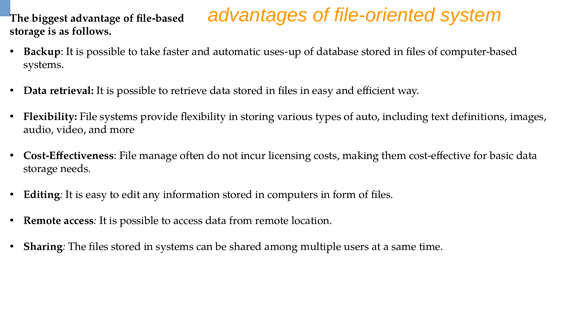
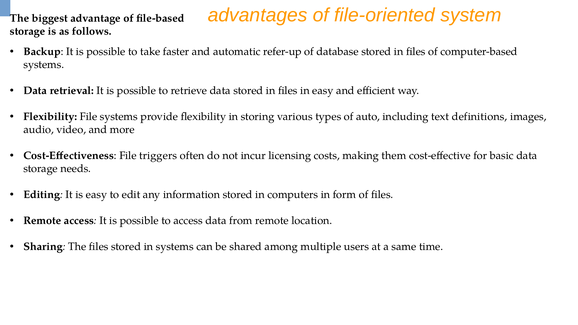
uses-up: uses-up -> refer-up
manage: manage -> triggers
